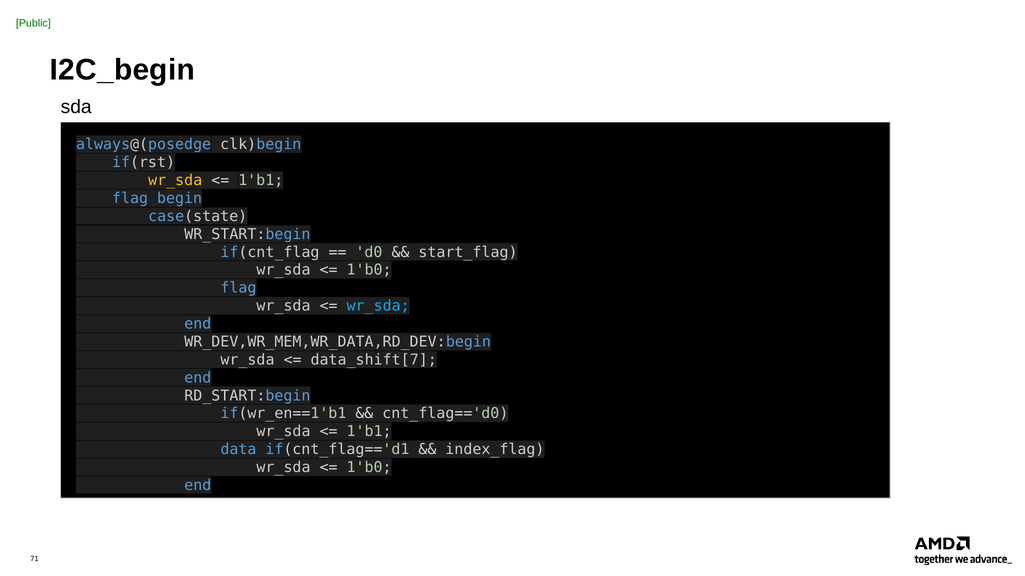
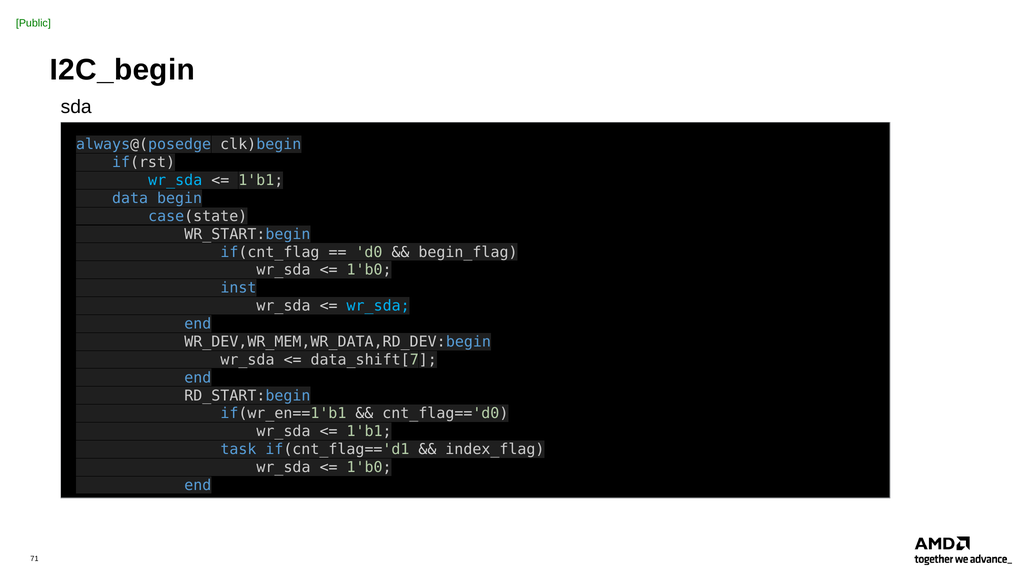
wr_sda at (175, 181) colour: yellow -> light blue
flag at (130, 199): flag -> data
start_flag: start_flag -> begin_flag
flag at (238, 288): flag -> inst
data: data -> task
